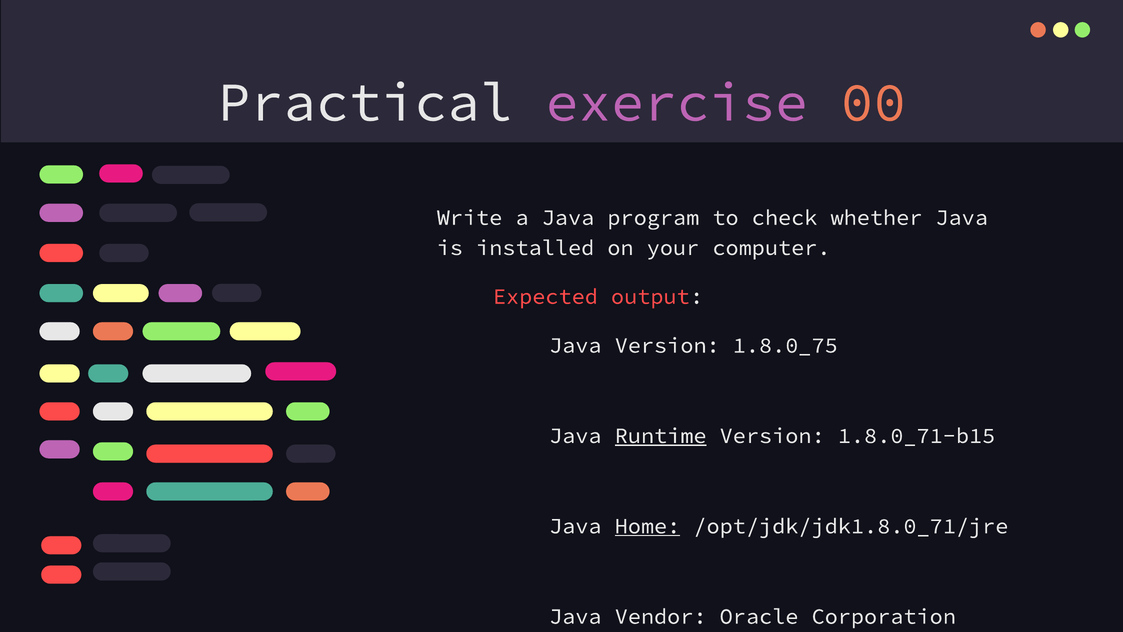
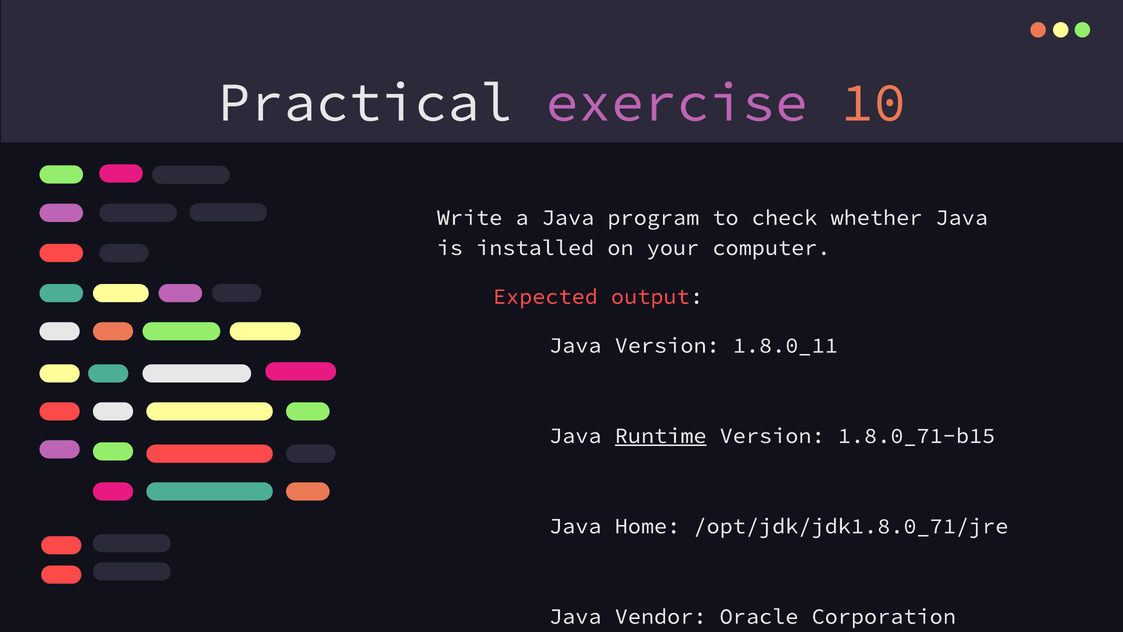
00: 00 -> 10
1.8.0_75: 1.8.0_75 -> 1.8.0_11
Home underline: present -> none
